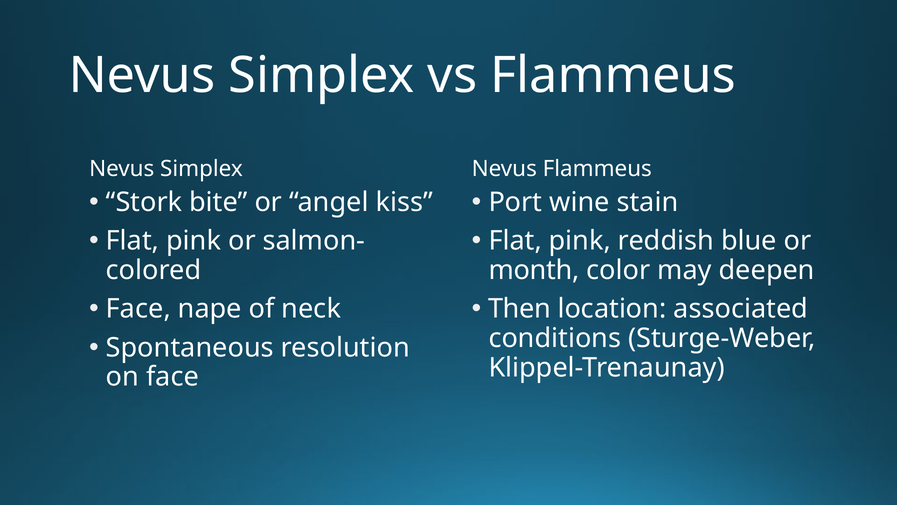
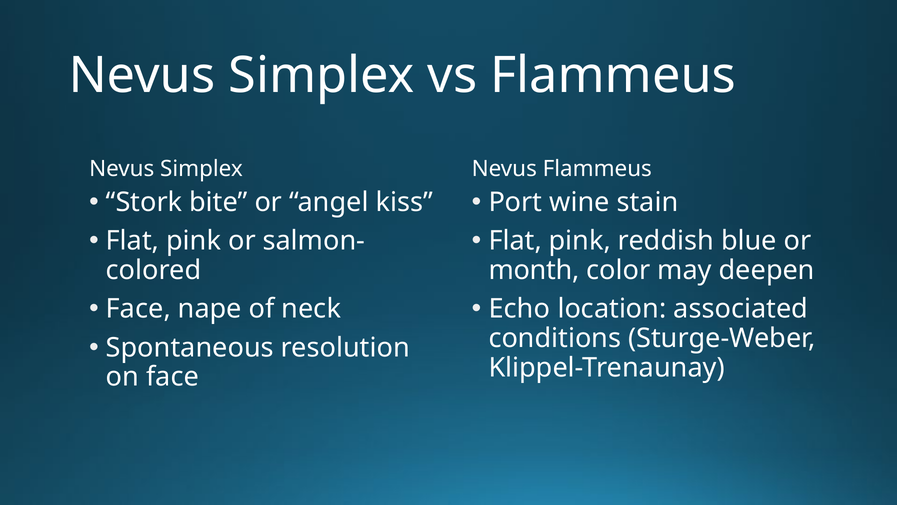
Then: Then -> Echo
